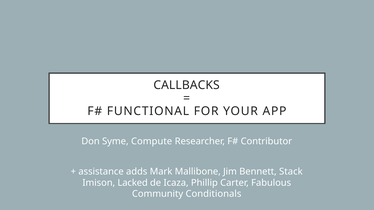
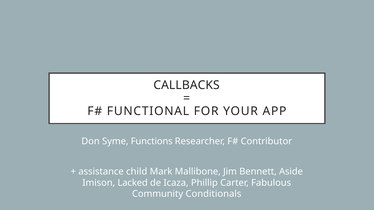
Compute: Compute -> Functions
adds: adds -> child
Stack: Stack -> Aside
